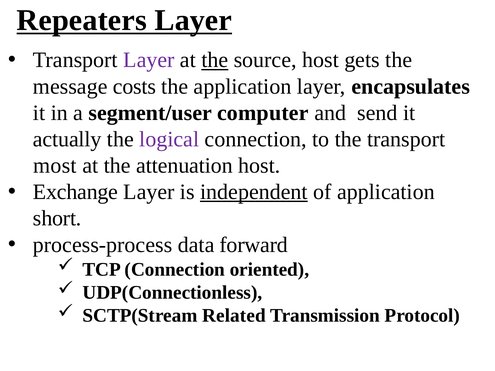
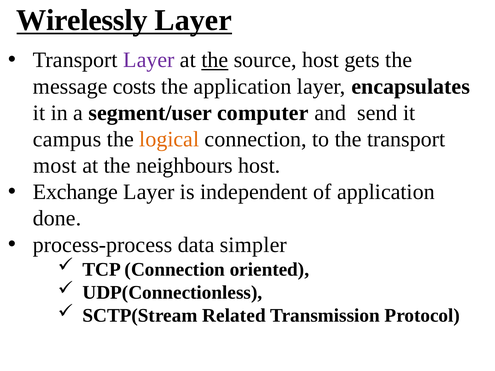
Repeaters: Repeaters -> Wirelessly
actually: actually -> campus
logical colour: purple -> orange
attenuation: attenuation -> neighbours
independent underline: present -> none
short: short -> done
forward: forward -> simpler
